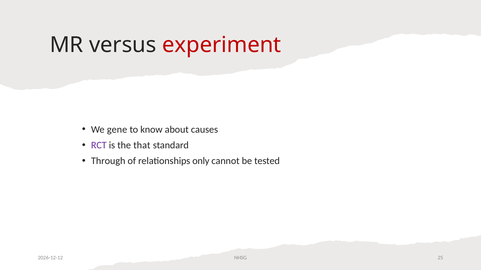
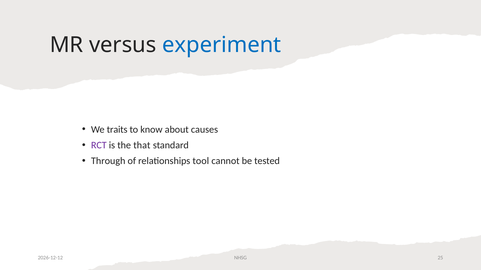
experiment colour: red -> blue
gene: gene -> traits
only: only -> tool
